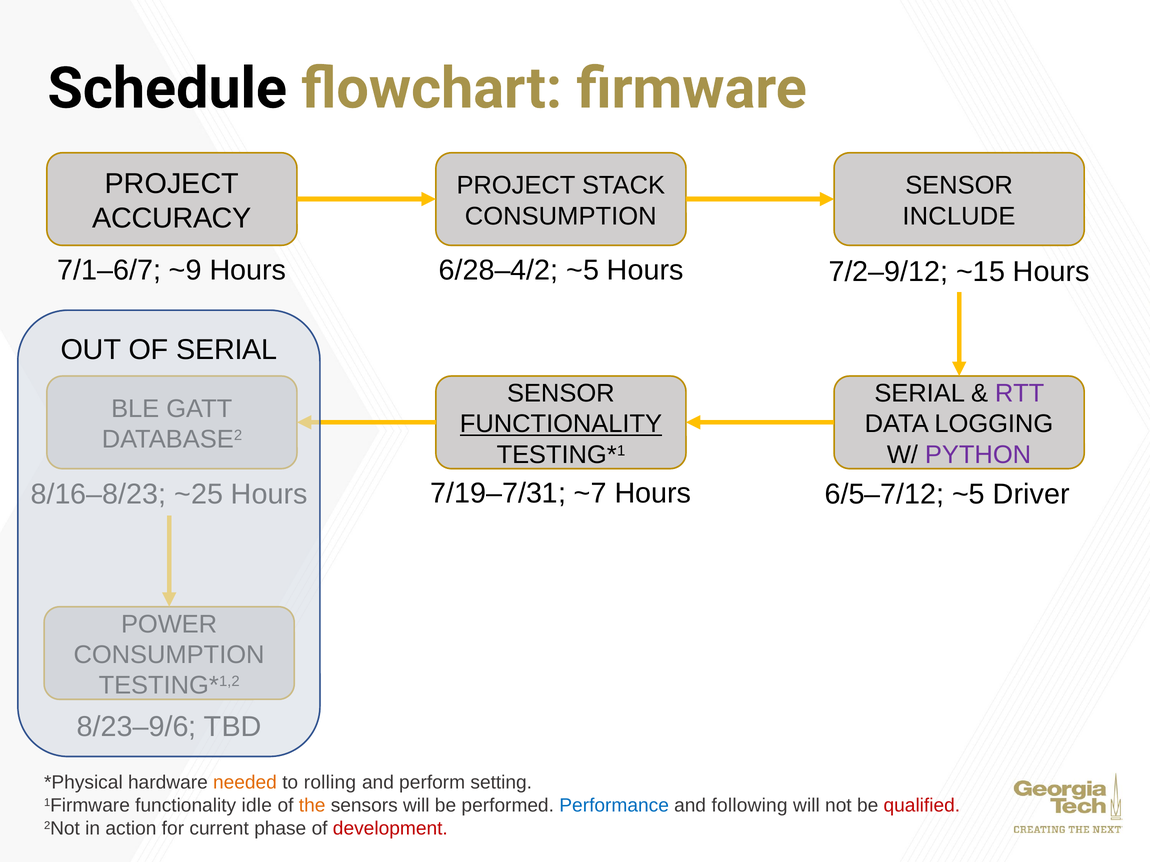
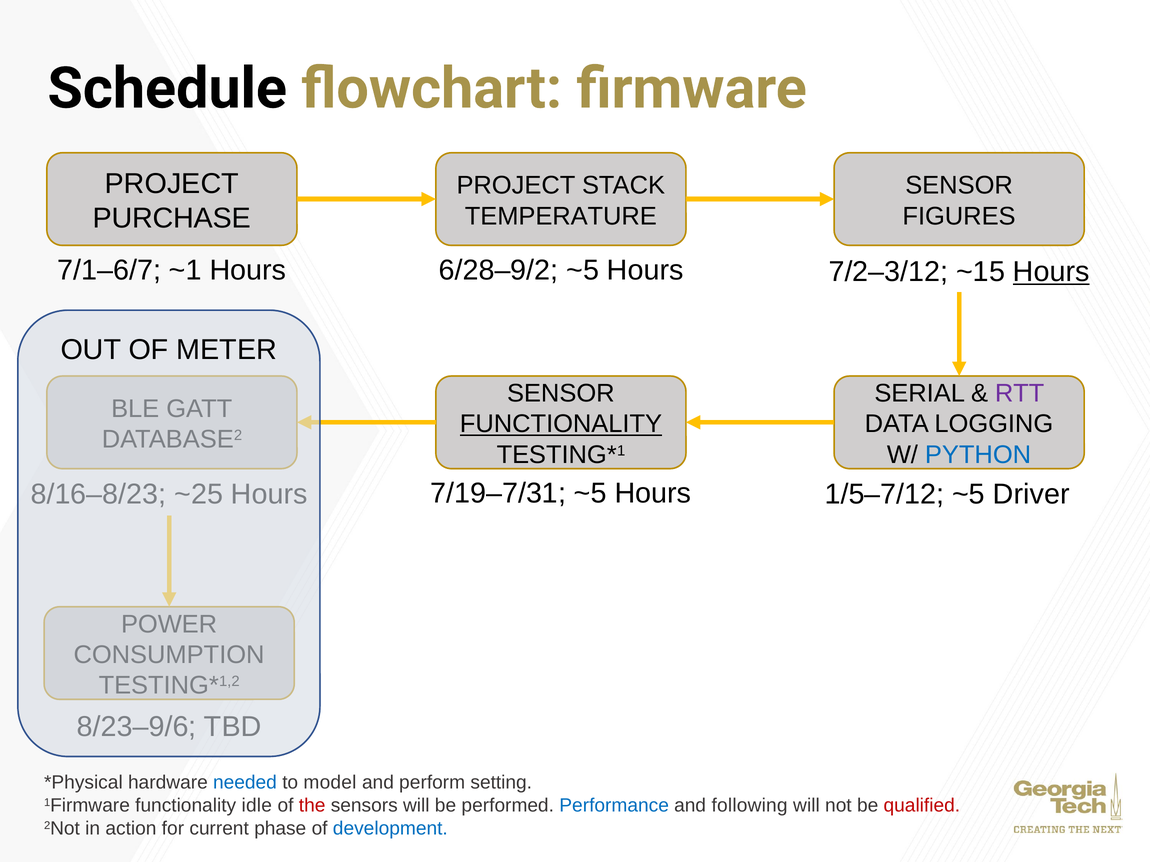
CONSUMPTION at (561, 216): CONSUMPTION -> TEMPERATURE
INCLUDE: INCLUDE -> FIGURES
ACCURACY: ACCURACY -> PURCHASE
~9: ~9 -> ~1
6/28–4/2: 6/28–4/2 -> 6/28–9/2
7/2–9/12: 7/2–9/12 -> 7/2–3/12
Hours at (1051, 272) underline: none -> present
OF SERIAL: SERIAL -> METER
PYTHON colour: purple -> blue
7/19–7/31 ~7: ~7 -> ~5
6/5–7/12: 6/5–7/12 -> 1/5–7/12
needed colour: orange -> blue
rolling: rolling -> model
the colour: orange -> red
development colour: red -> blue
